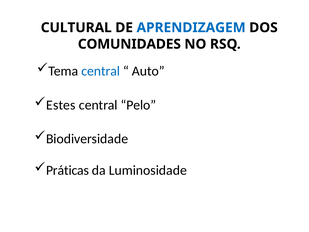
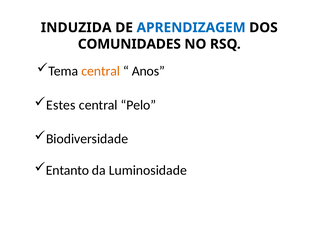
CULTURAL: CULTURAL -> INDUZIDA
central at (101, 71) colour: blue -> orange
Auto: Auto -> Anos
Práticas: Práticas -> Entanto
